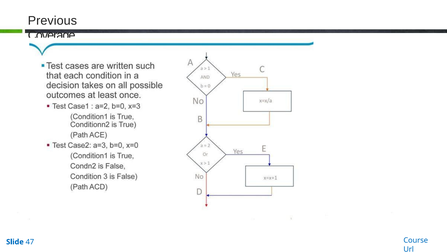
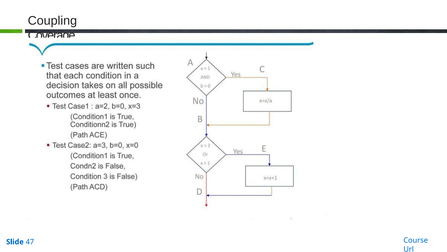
Previous: Previous -> Coupling
